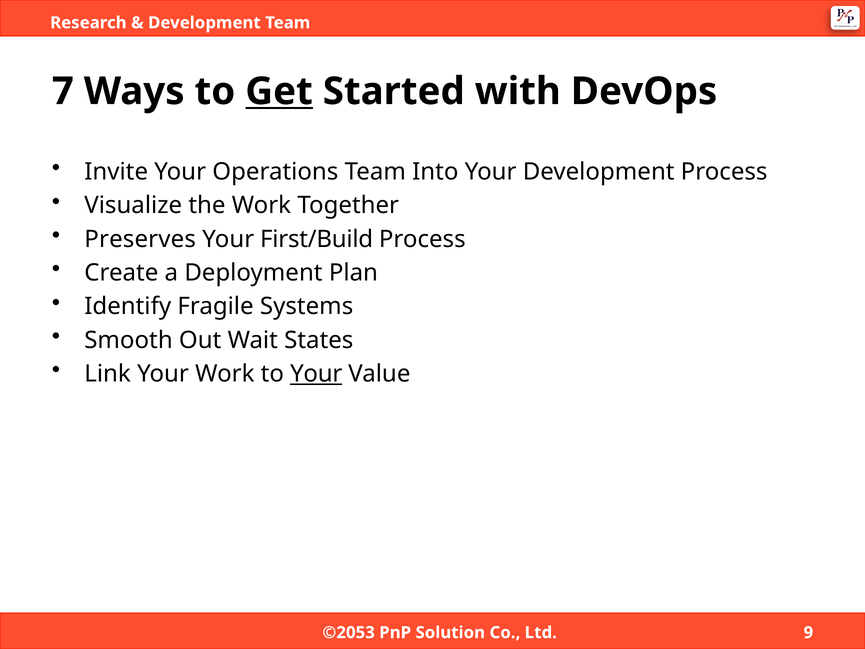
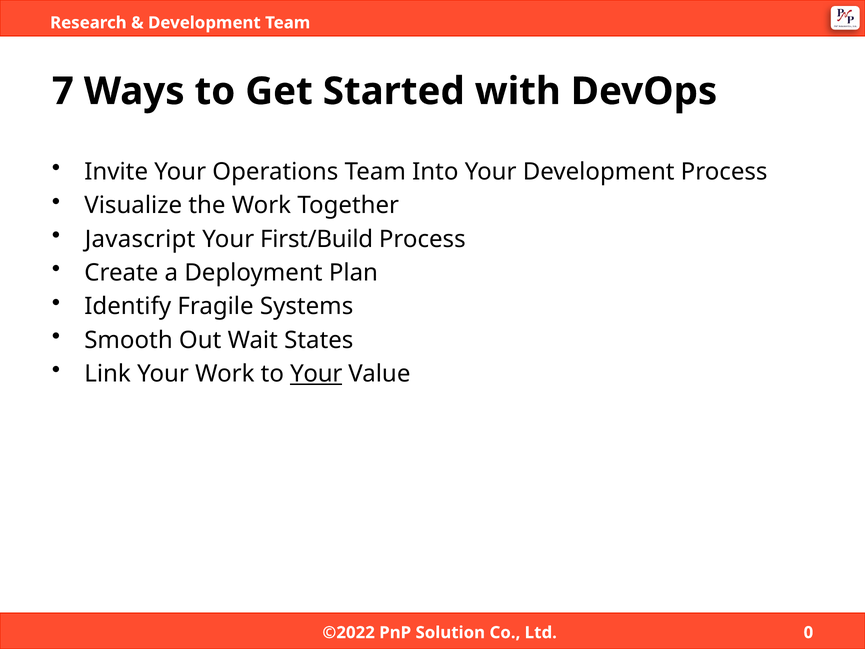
Get underline: present -> none
Preserves: Preserves -> Javascript
©2053: ©2053 -> ©2022
9: 9 -> 0
